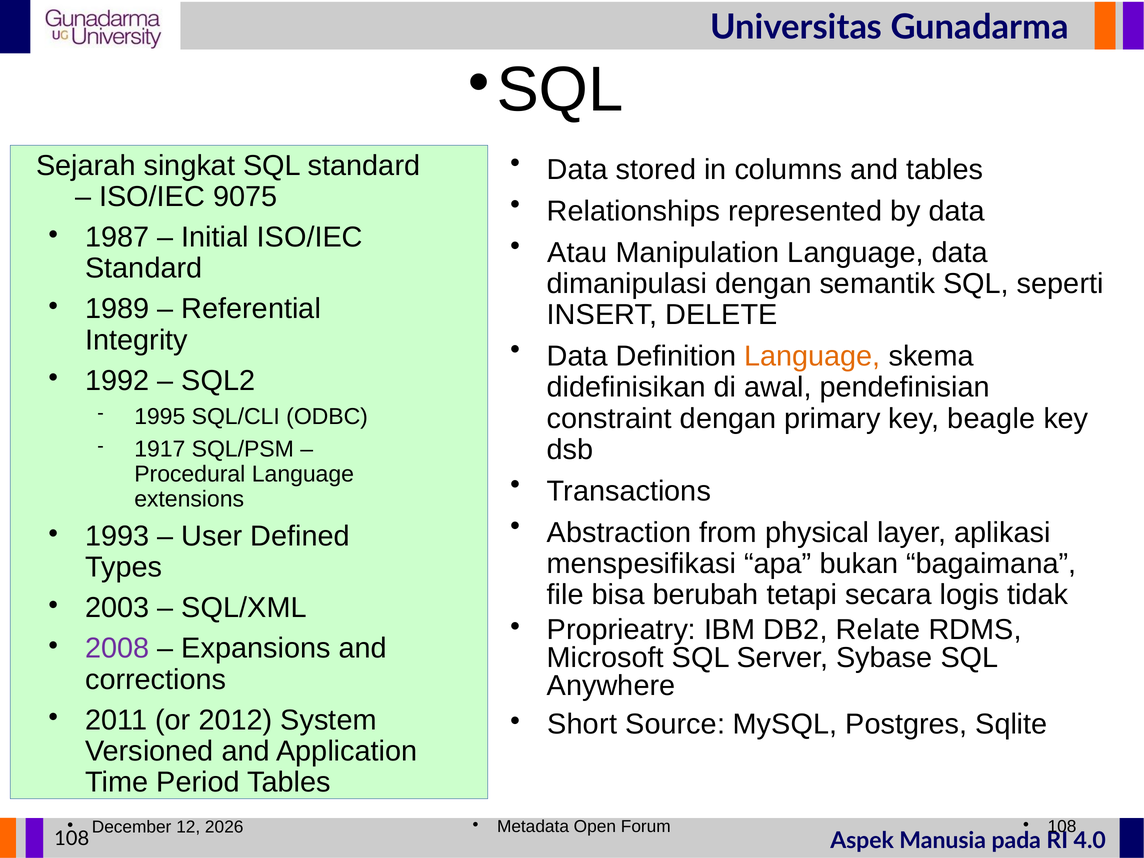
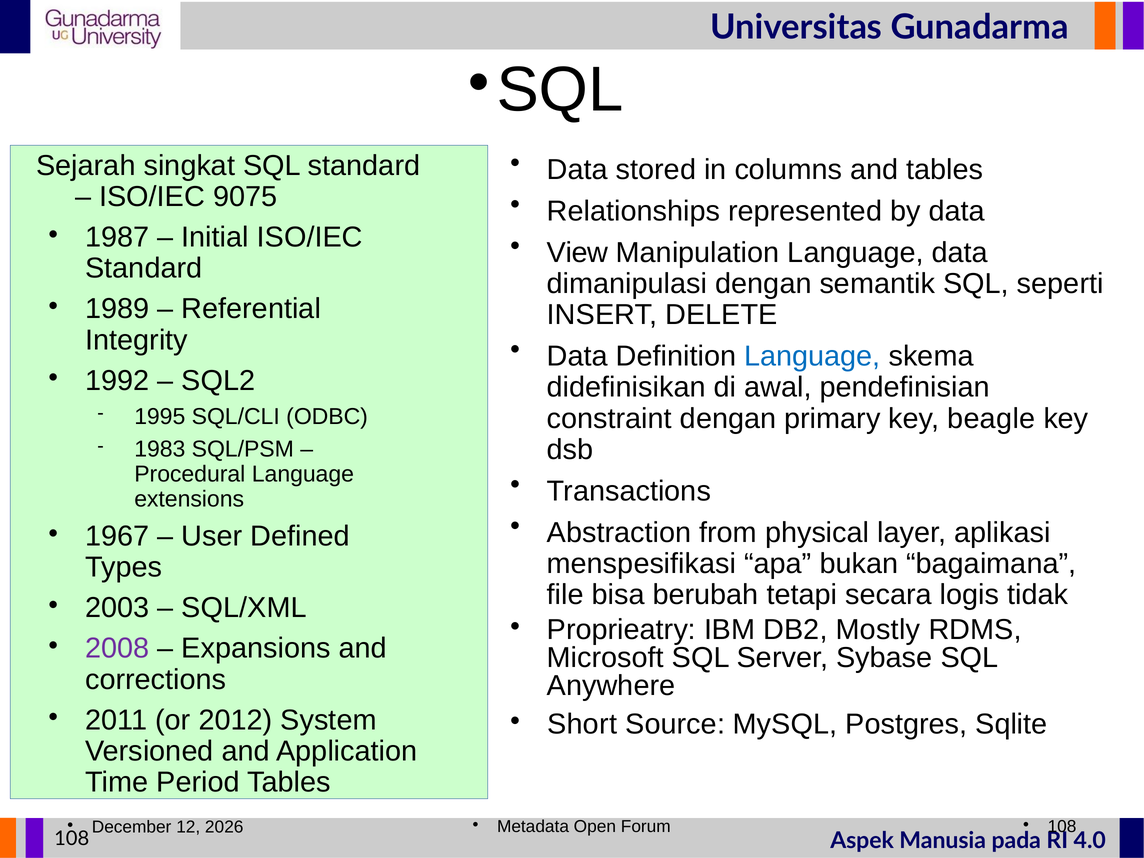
Atau: Atau -> View
Language at (812, 356) colour: orange -> blue
1917: 1917 -> 1983
1993: 1993 -> 1967
Relate: Relate -> Mostly
